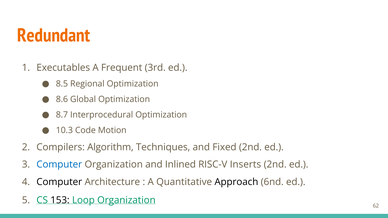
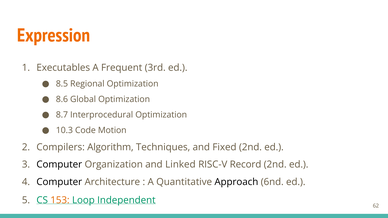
Redundant: Redundant -> Expression
Computer at (59, 165) colour: blue -> black
Inlined: Inlined -> Linked
Inserts: Inserts -> Record
153 colour: black -> orange
Loop Organization: Organization -> Independent
